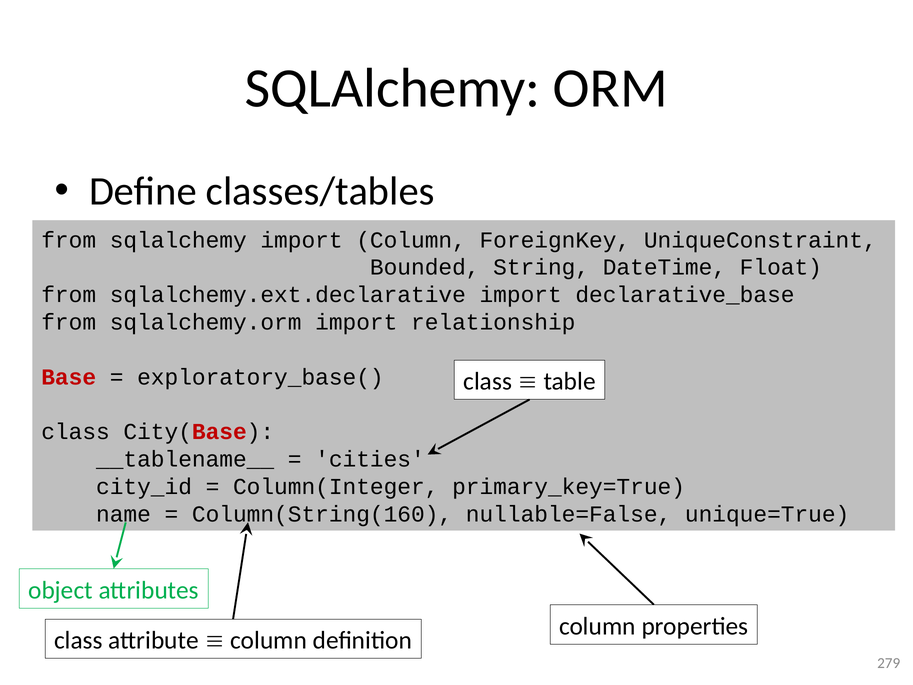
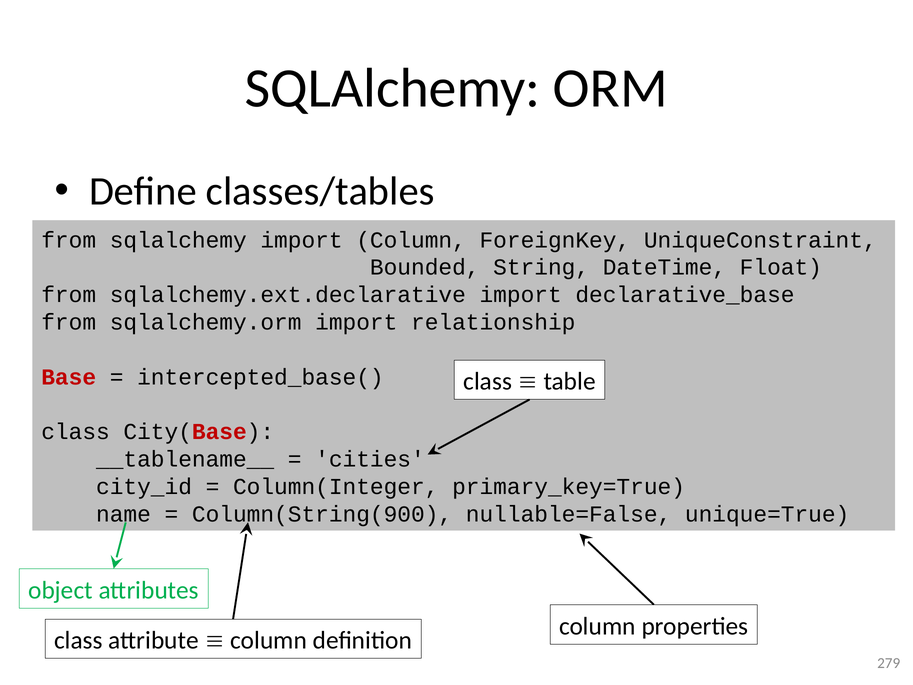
exploratory_base(: exploratory_base( -> intercepted_base(
Column(String(160: Column(String(160 -> Column(String(900
